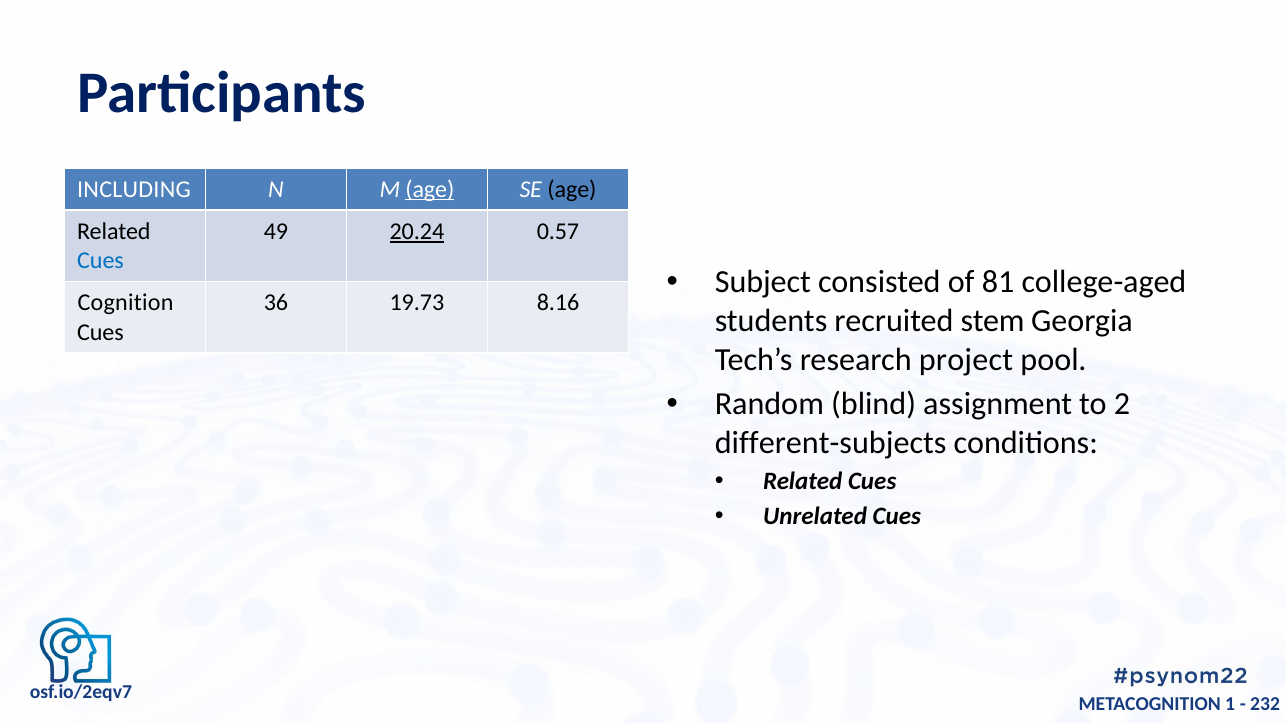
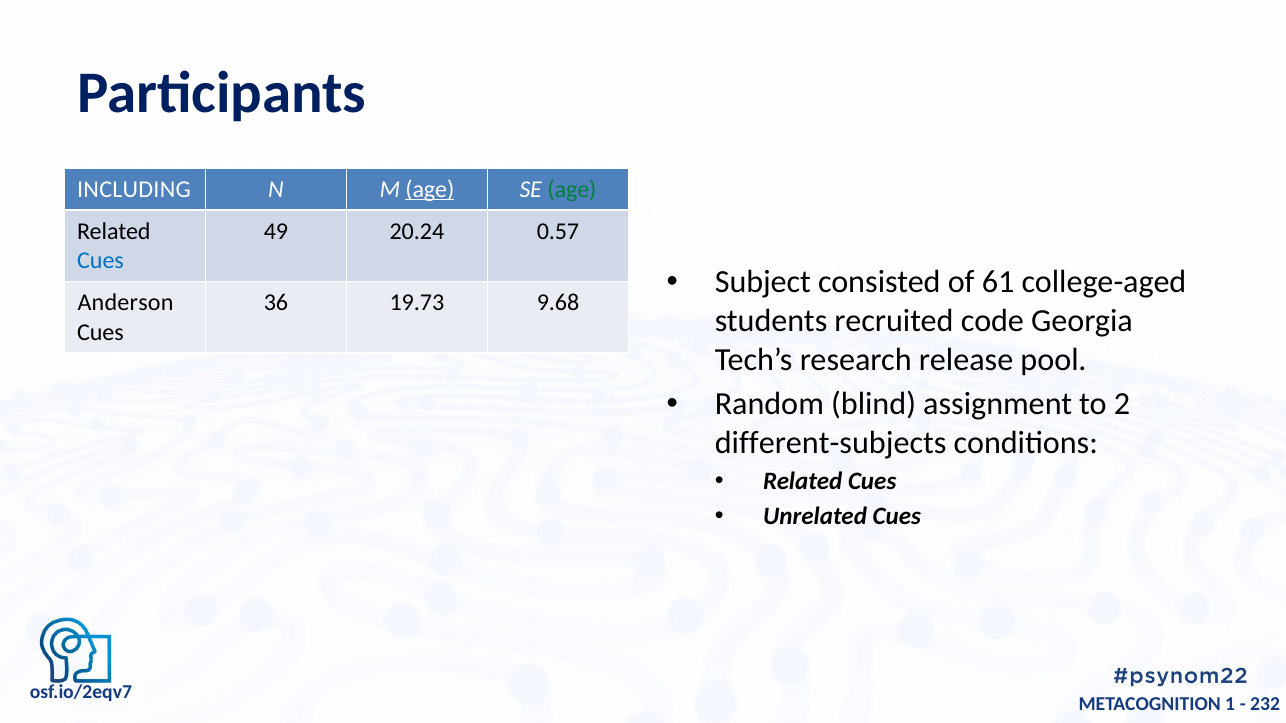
age at (572, 189) colour: black -> green
20.24 underline: present -> none
81: 81 -> 61
Cognition: Cognition -> Anderson
8.16: 8.16 -> 9.68
stem: stem -> code
project: project -> release
